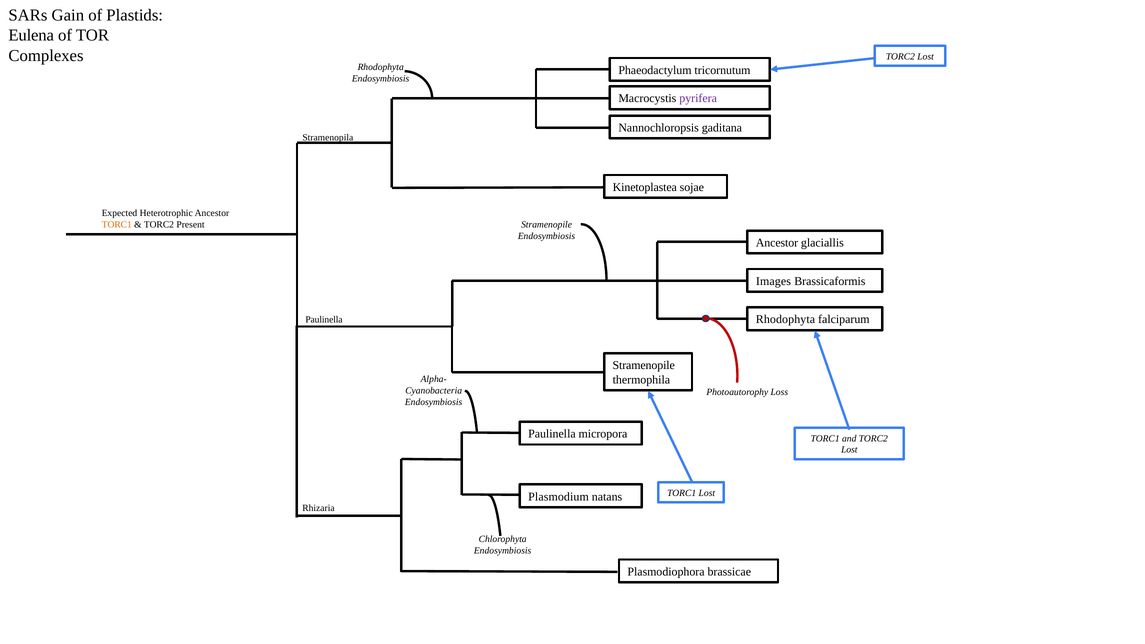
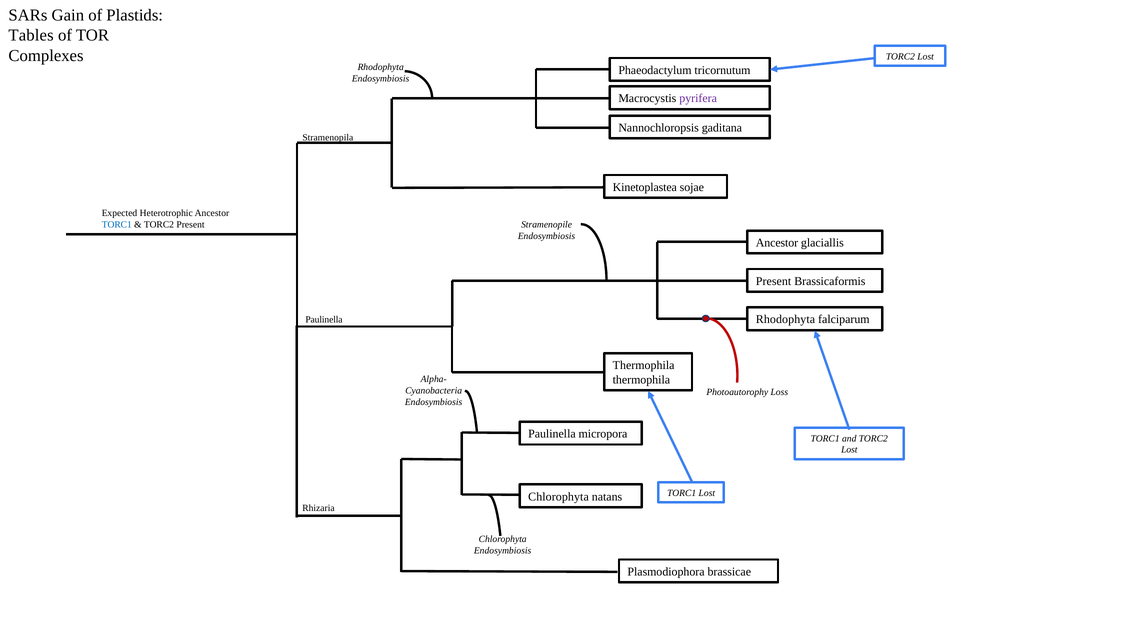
Eulena: Eulena -> Tables
TORC1 at (117, 224) colour: orange -> blue
Images at (773, 281): Images -> Present
Stramenopile at (644, 365): Stramenopile -> Thermophila
Plasmodium at (559, 497): Plasmodium -> Chlorophyta
